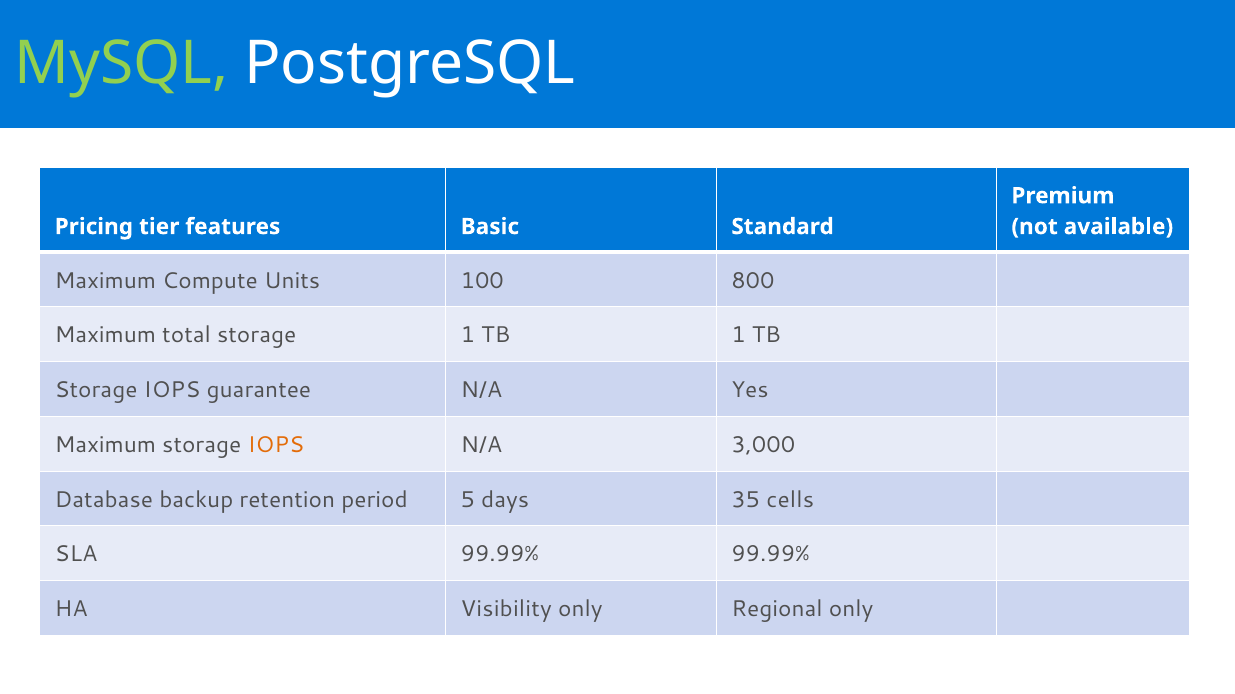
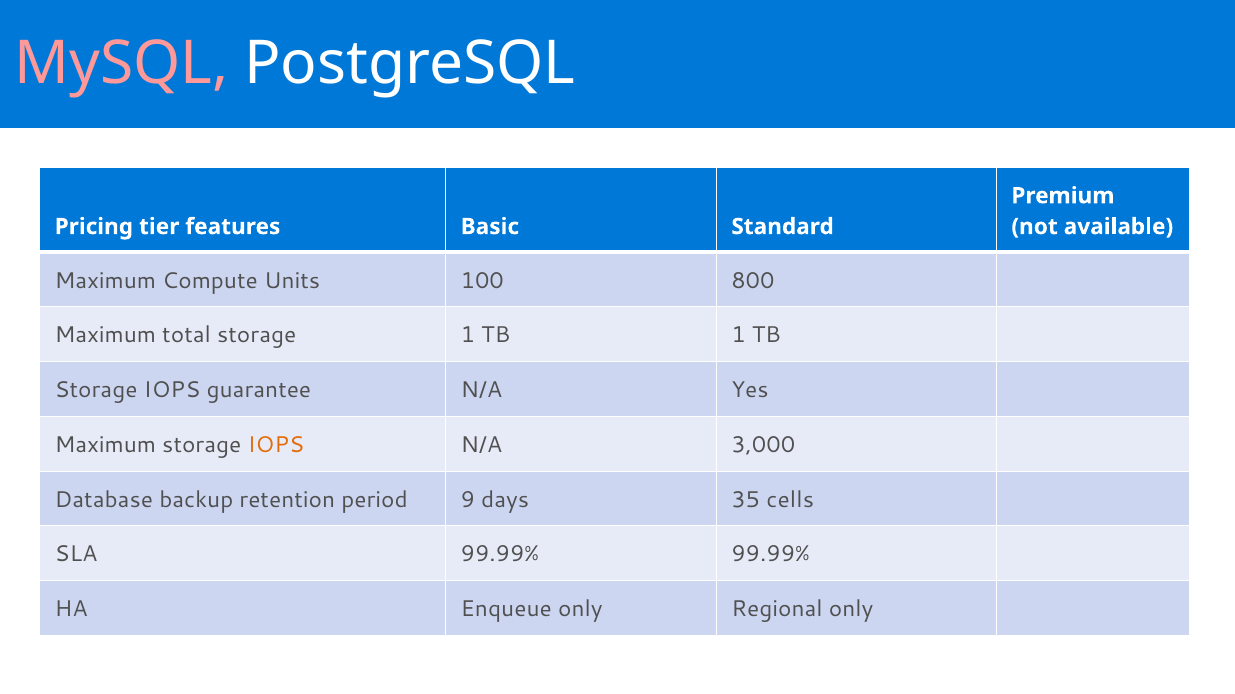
MySQL colour: light green -> pink
5: 5 -> 9
Visibility: Visibility -> Enqueue
